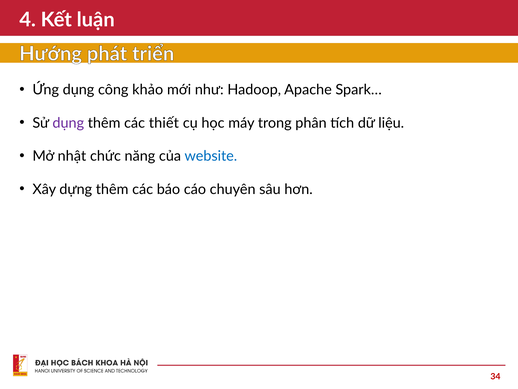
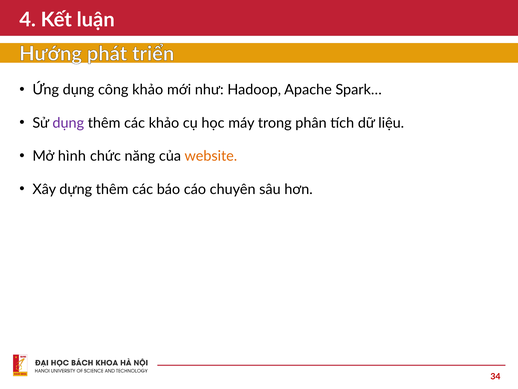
các thiết: thiết -> khảo
nhật: nhật -> hình
website colour: blue -> orange
